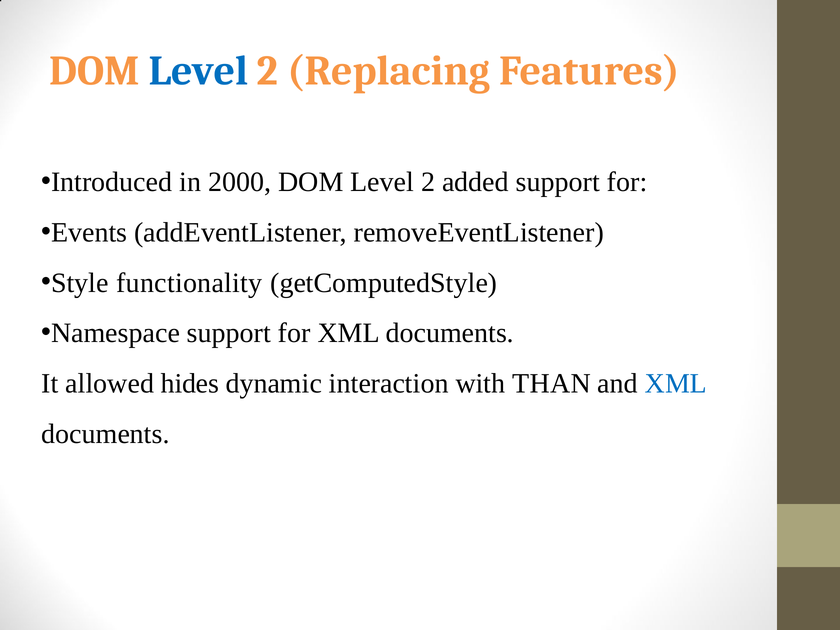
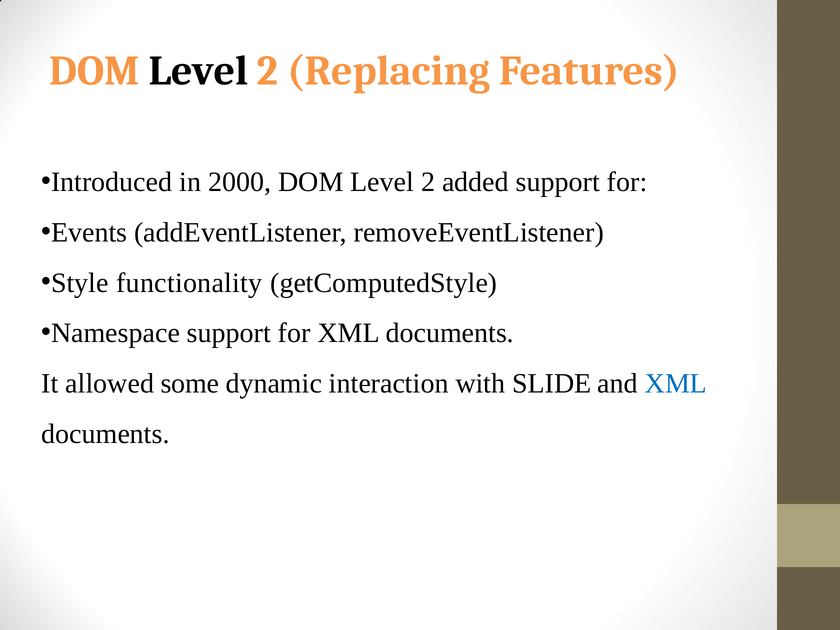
Level at (199, 71) colour: blue -> black
hides: hides -> some
THAN: THAN -> SLIDE
